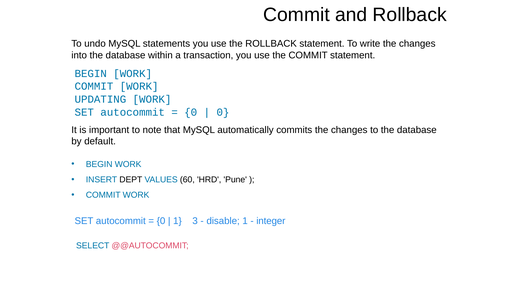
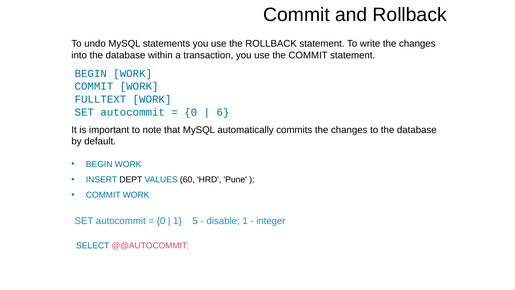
UPDATING: UPDATING -> FULLTEXT
0 at (223, 112): 0 -> 6
3: 3 -> 5
